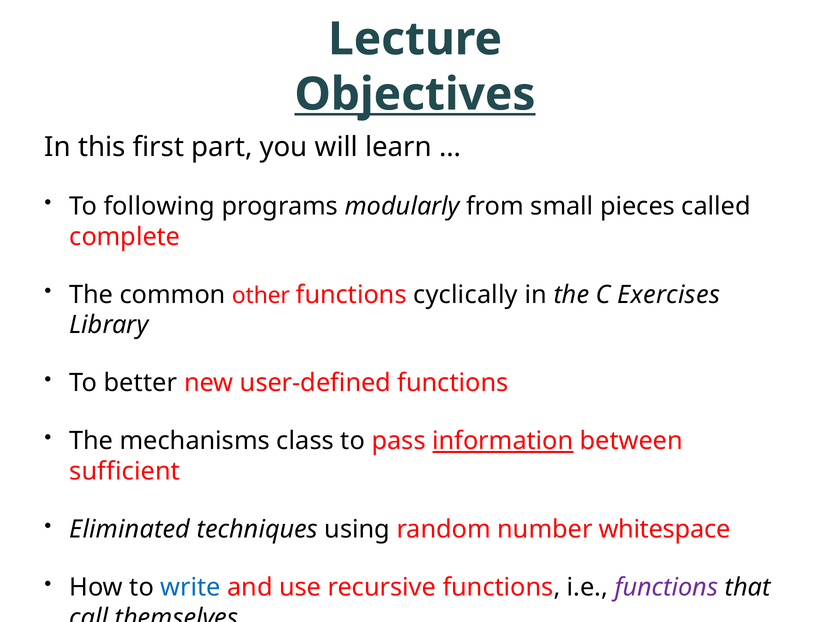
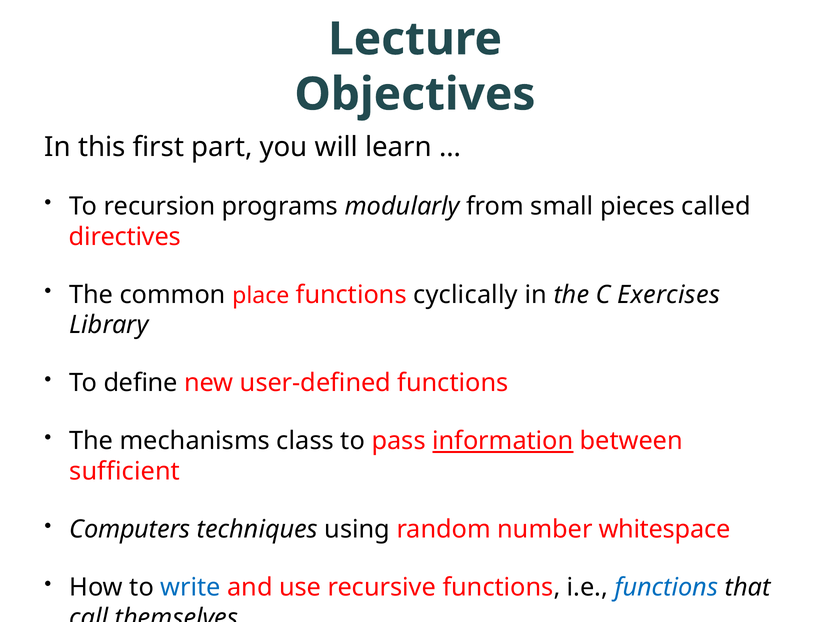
Objectives underline: present -> none
following: following -> recursion
complete: complete -> directives
other: other -> place
better: better -> define
Eliminated: Eliminated -> Computers
functions at (666, 588) colour: purple -> blue
